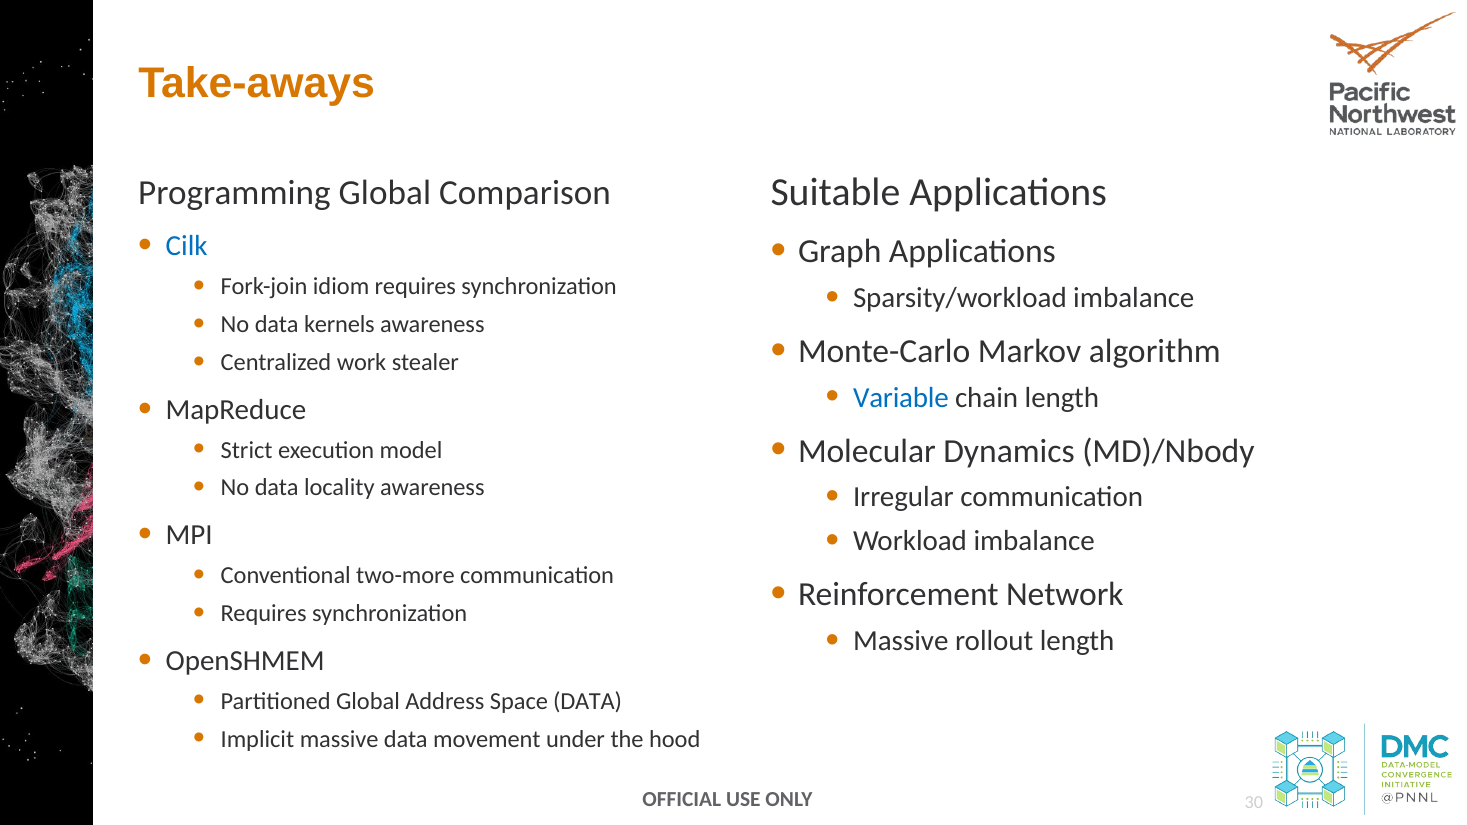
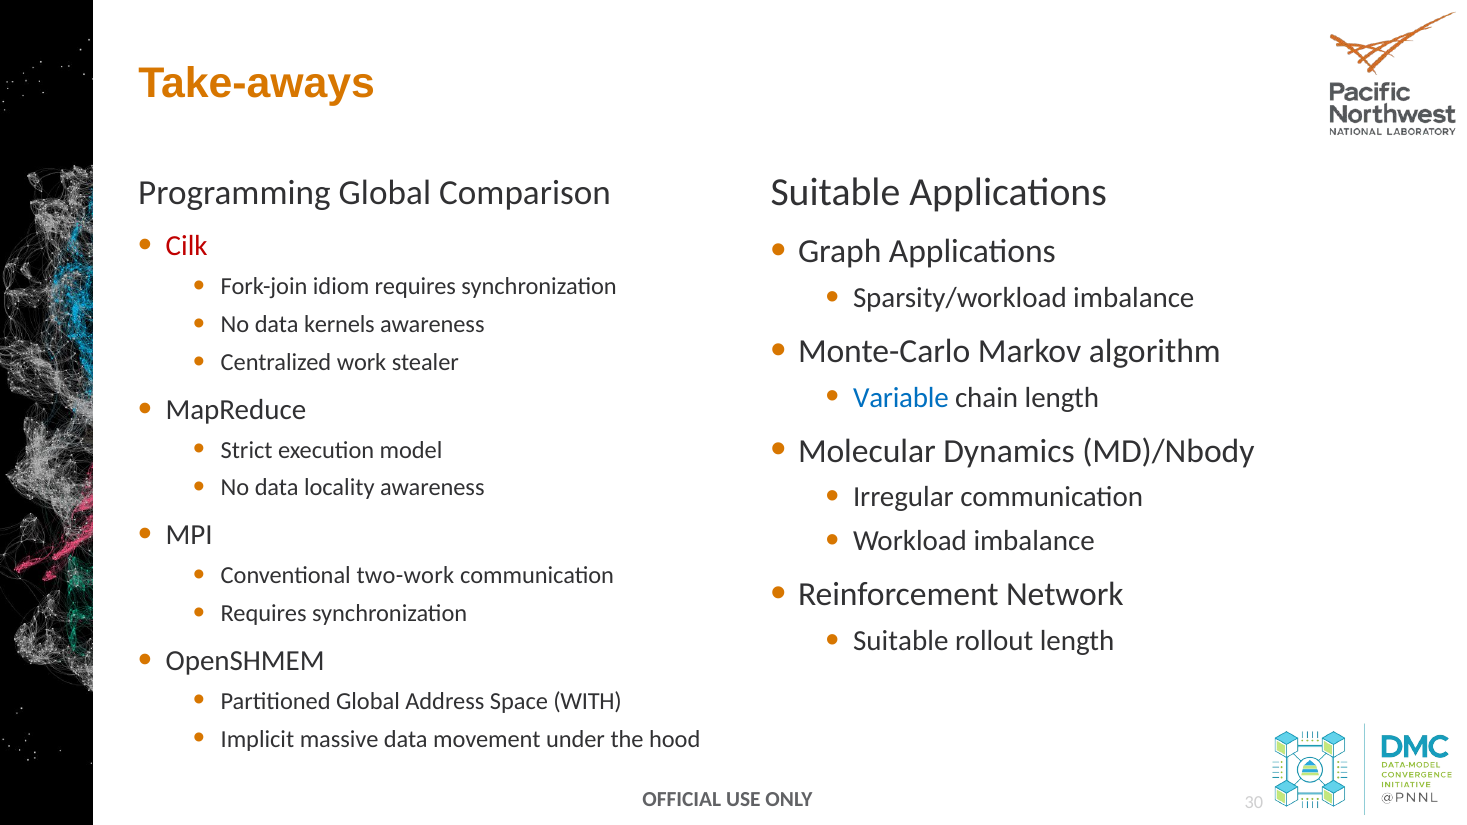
Cilk colour: blue -> red
two-more: two-more -> two-work
Massive at (901, 641): Massive -> Suitable
Space DATA: DATA -> WITH
